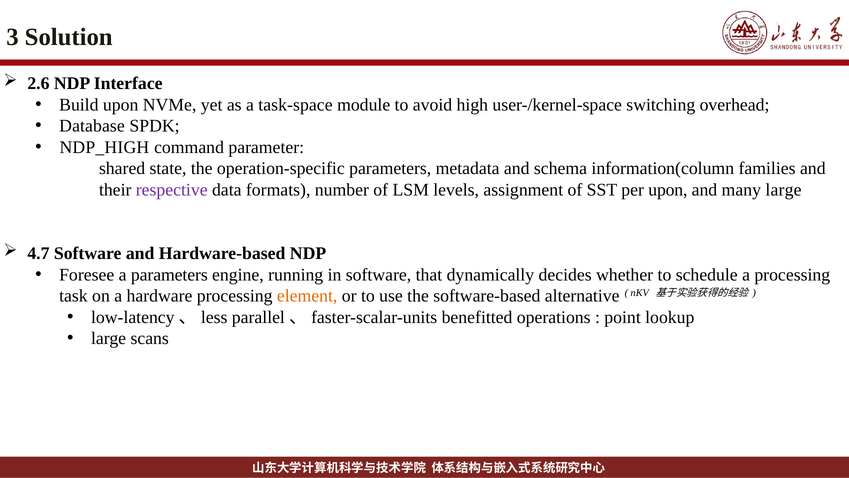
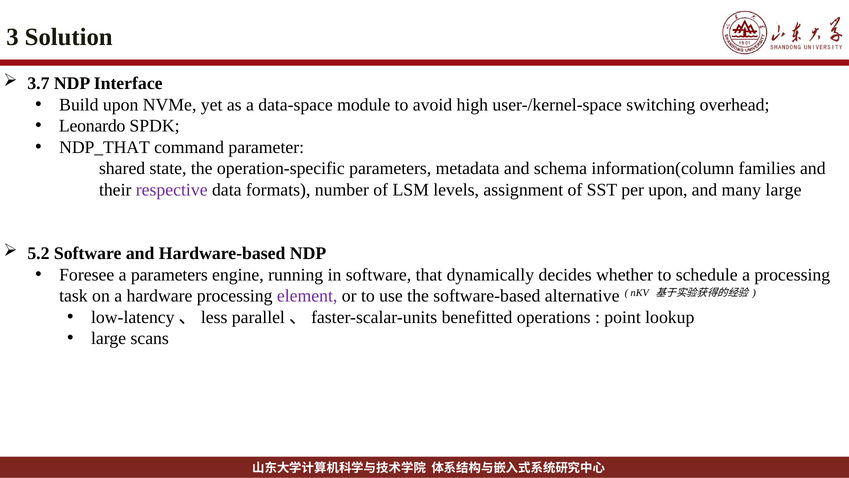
2.6: 2.6 -> 3.7
task-space: task-space -> data-space
Database: Database -> Leonardo
NDP_HIGH: NDP_HIGH -> NDP_THAT
4.7: 4.7 -> 5.2
element colour: orange -> purple
